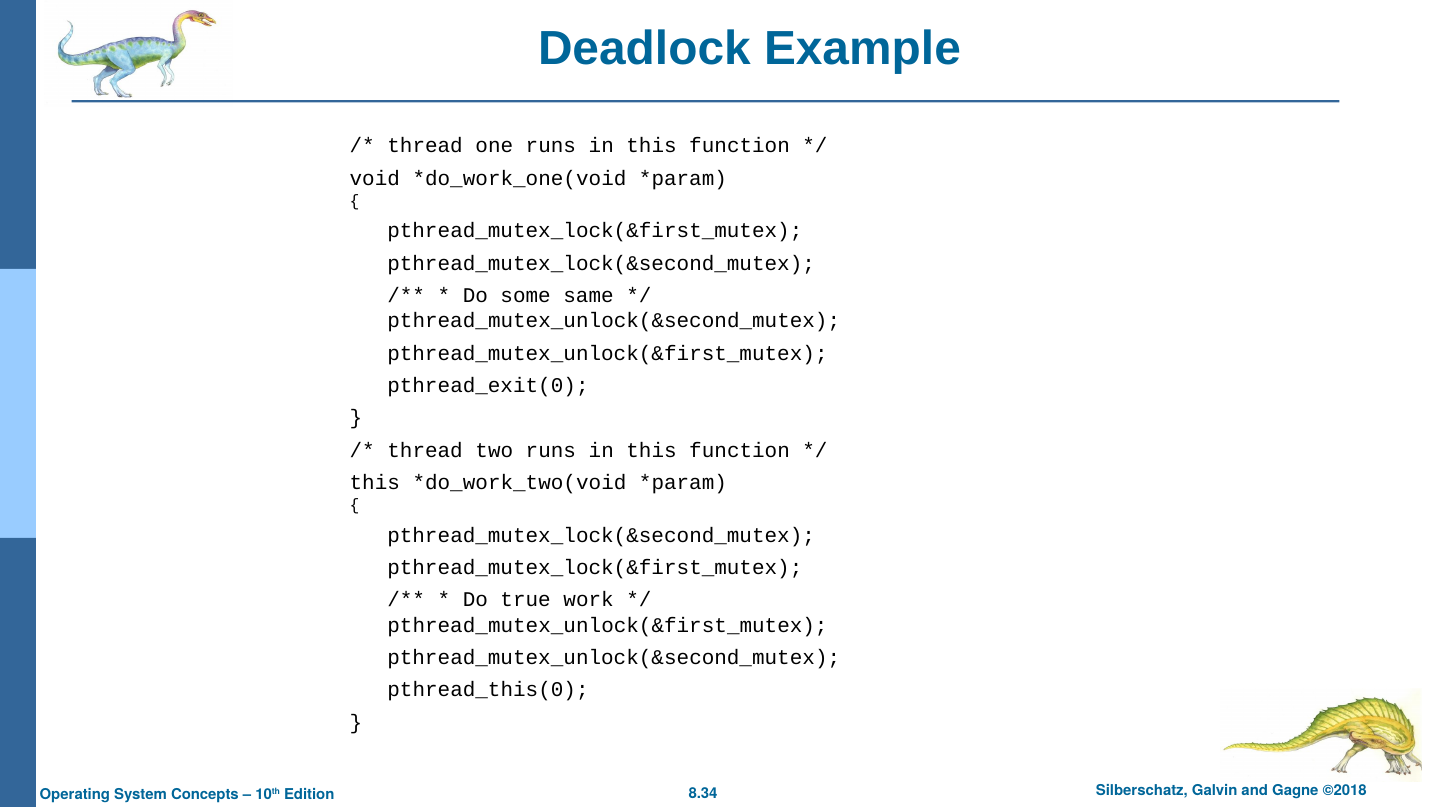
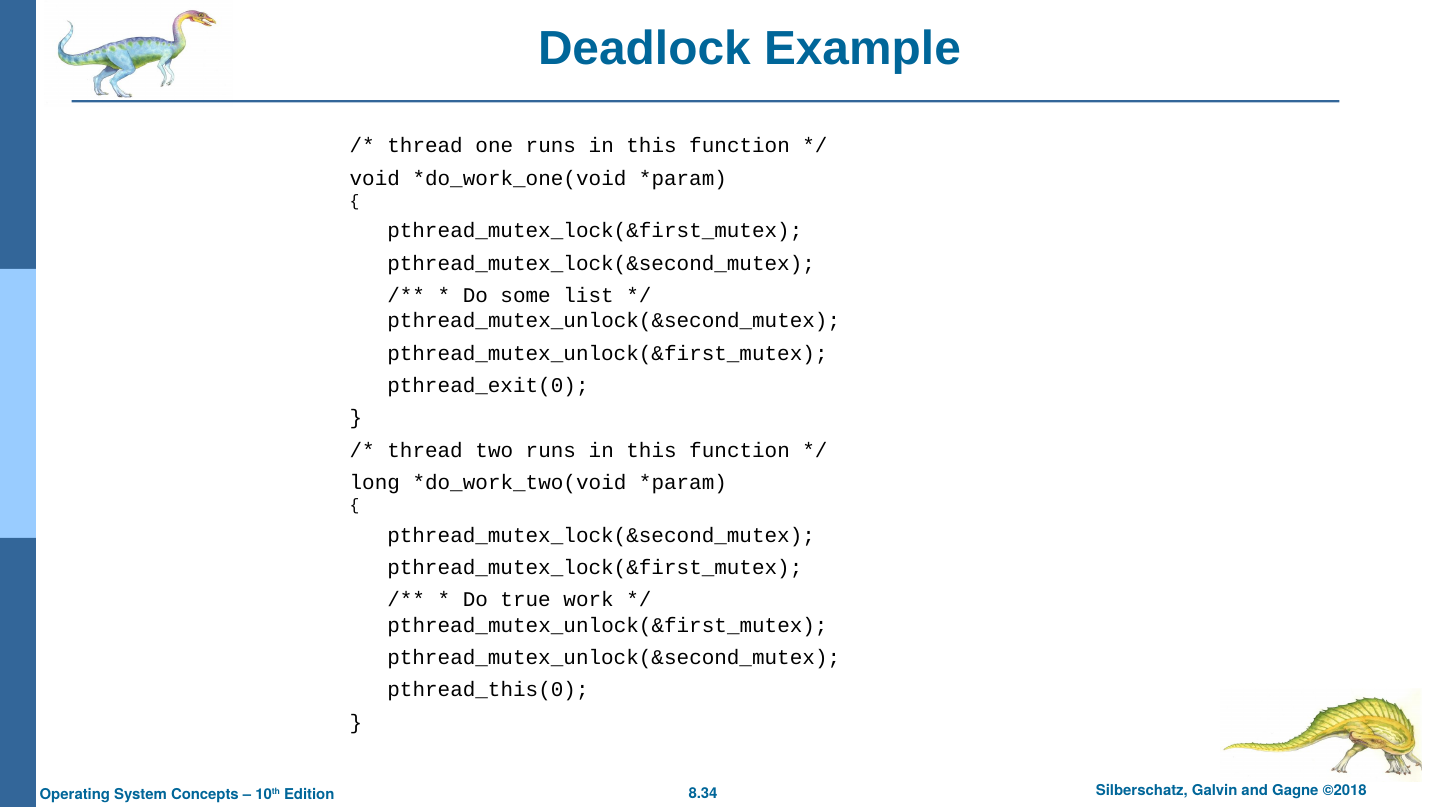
same: same -> list
this at (375, 483): this -> long
